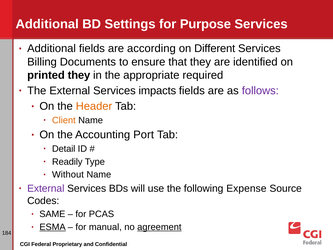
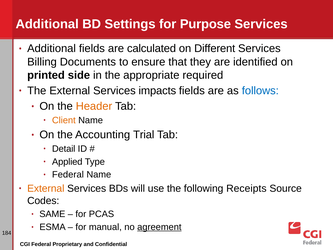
according: according -> calculated
printed they: they -> side
follows colour: purple -> blue
Port: Port -> Trial
Readily: Readily -> Applied
Without at (68, 174): Without -> Federal
External at (46, 188) colour: purple -> orange
Expense: Expense -> Receipts
ESMA underline: present -> none
